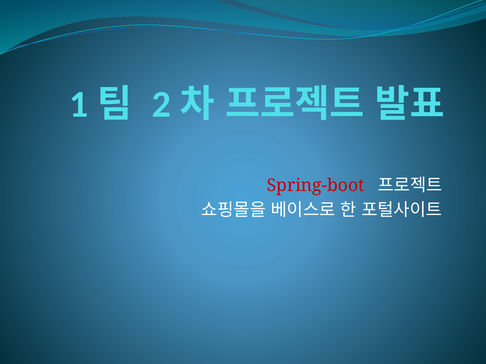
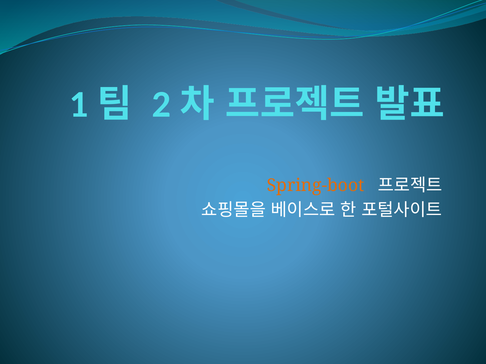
Spring-boot colour: red -> orange
